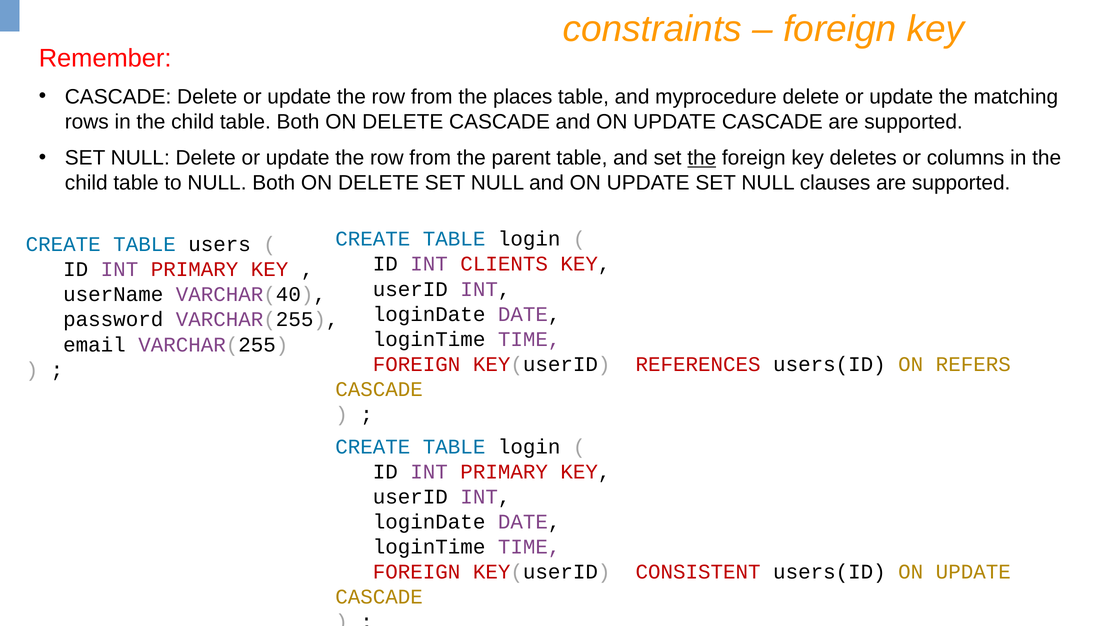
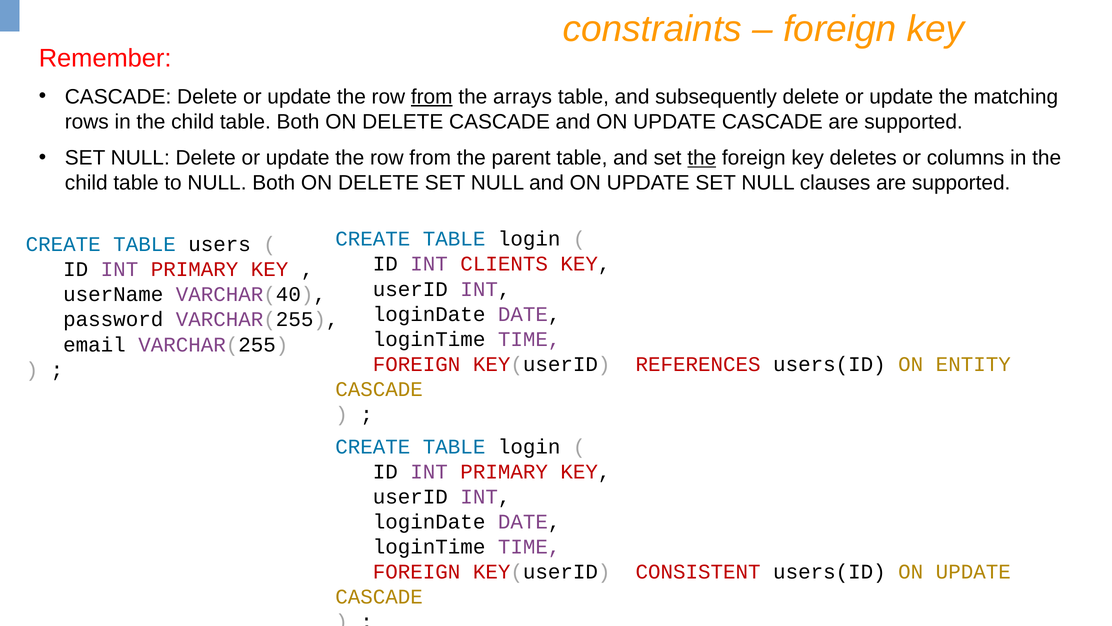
from at (432, 97) underline: none -> present
places: places -> arrays
myprocedure: myprocedure -> subsequently
REFERS: REFERS -> ENTITY
